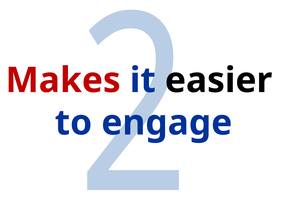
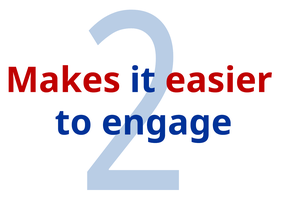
easier colour: black -> red
